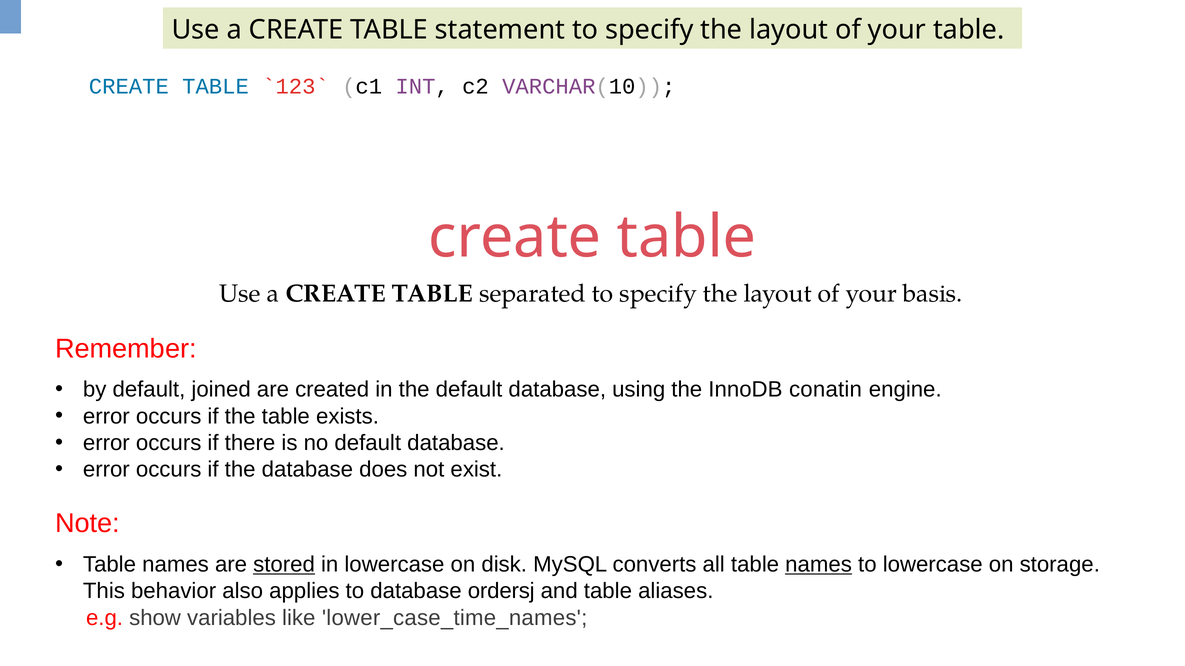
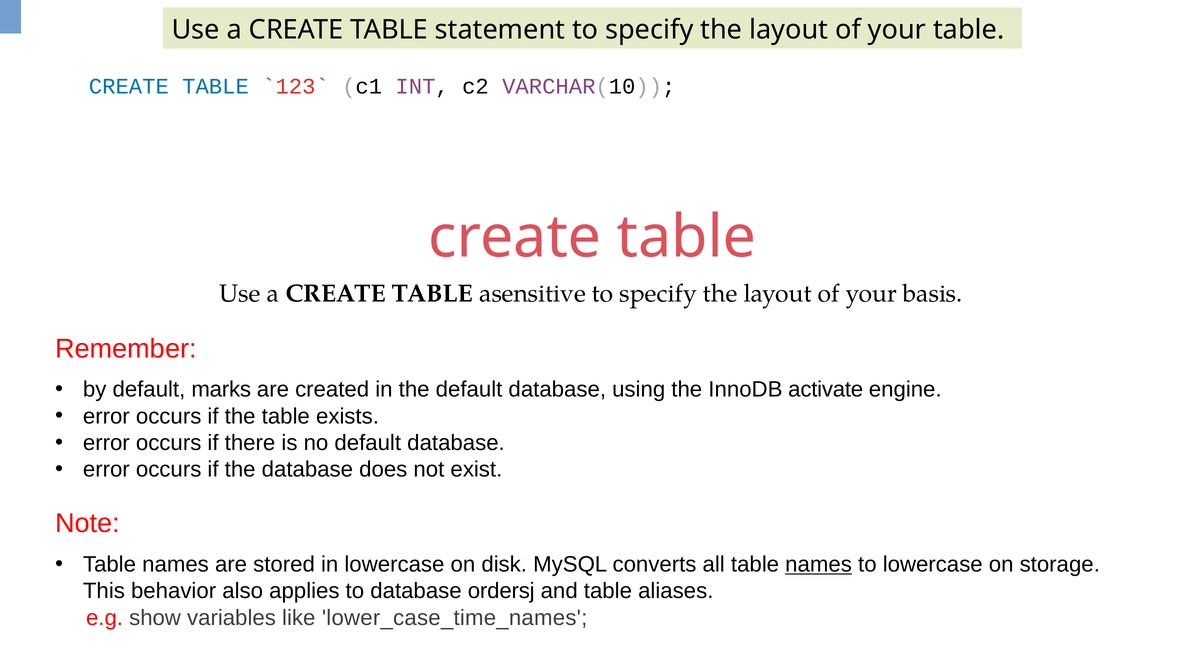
separated: separated -> asensitive
joined: joined -> marks
conatin: conatin -> activate
stored underline: present -> none
